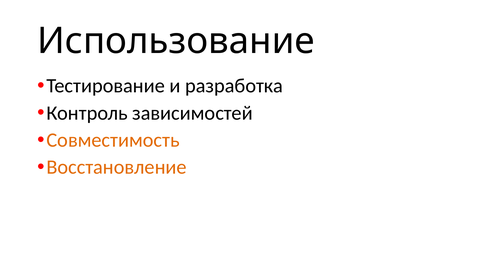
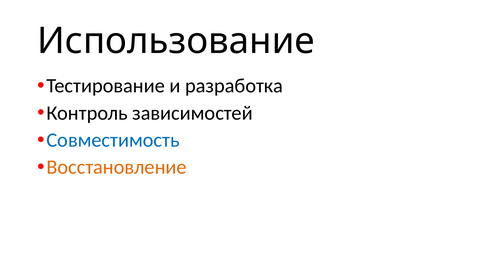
Совместимость colour: orange -> blue
